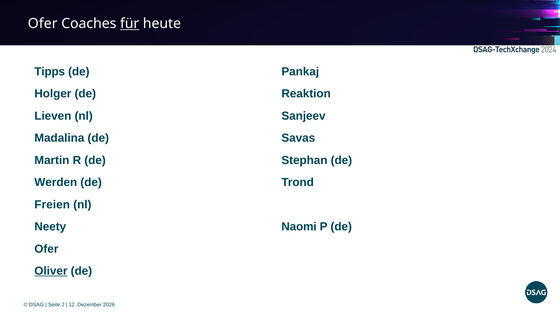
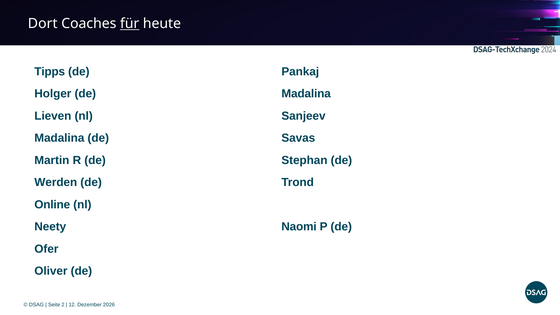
Ofer at (43, 24): Ofer -> Dort
Reaktion at (306, 94): Reaktion -> Madalina
Freien: Freien -> Online
Oliver underline: present -> none
